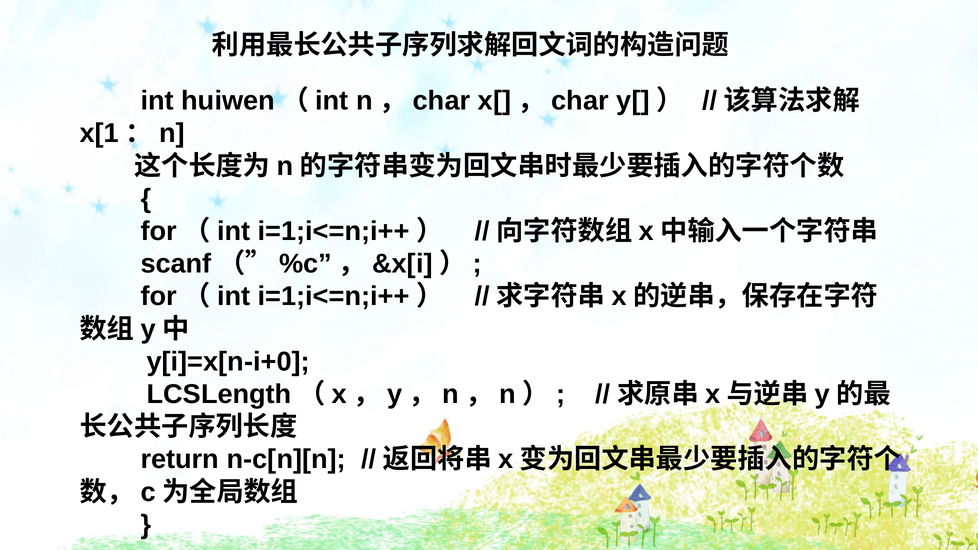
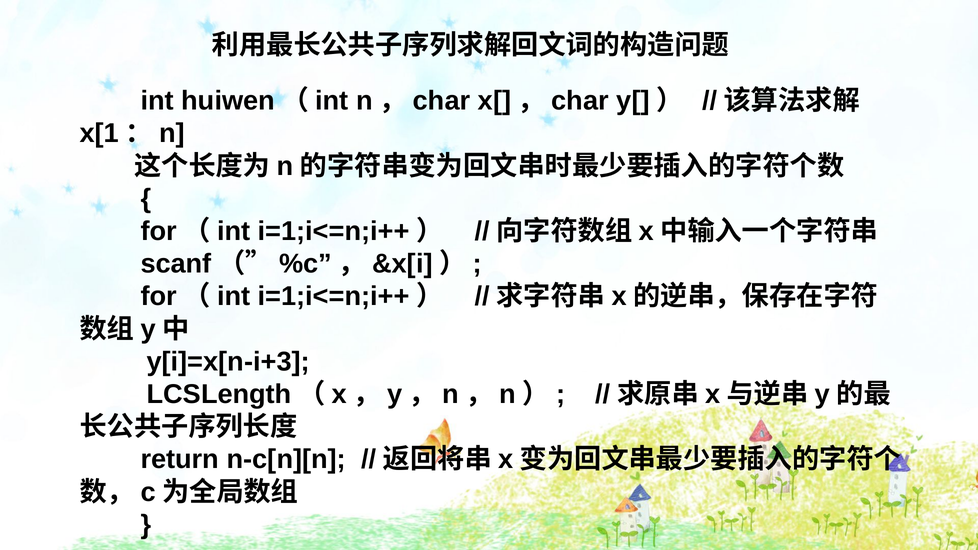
y[i]=x[n-i+0: y[i]=x[n-i+0 -> y[i]=x[n-i+3
